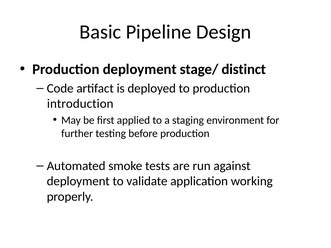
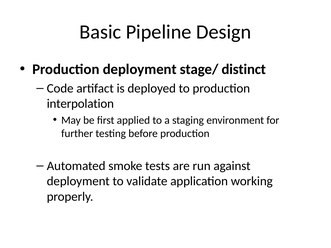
introduction: introduction -> interpolation
